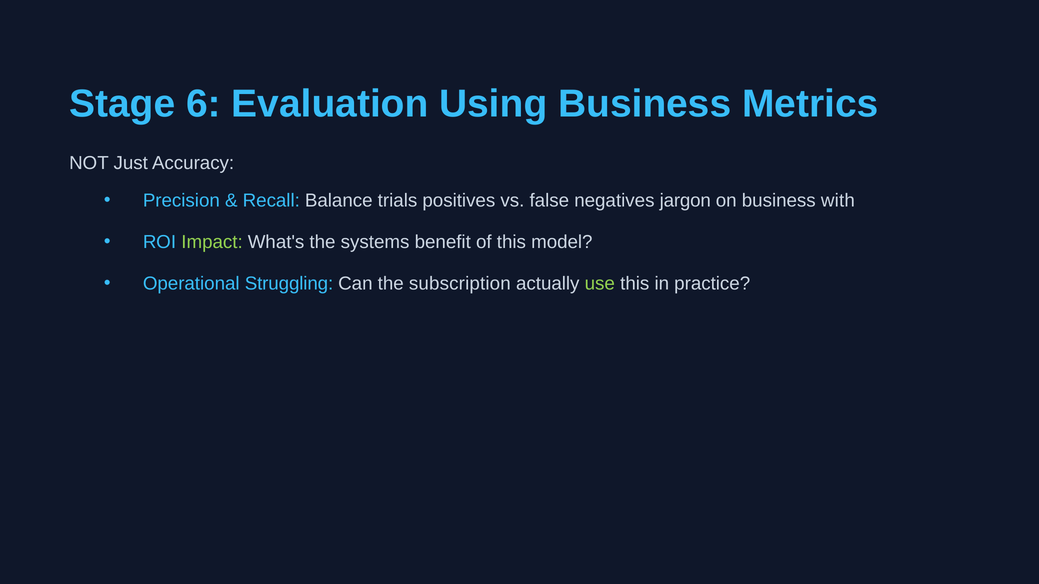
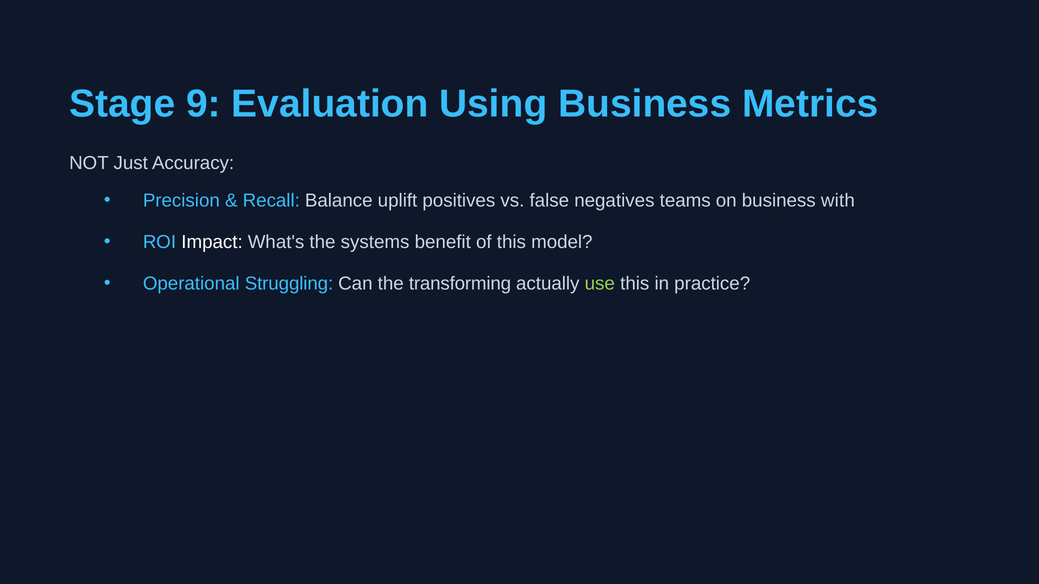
6: 6 -> 9
trials: trials -> uplift
jargon: jargon -> teams
Impact colour: light green -> white
subscription: subscription -> transforming
